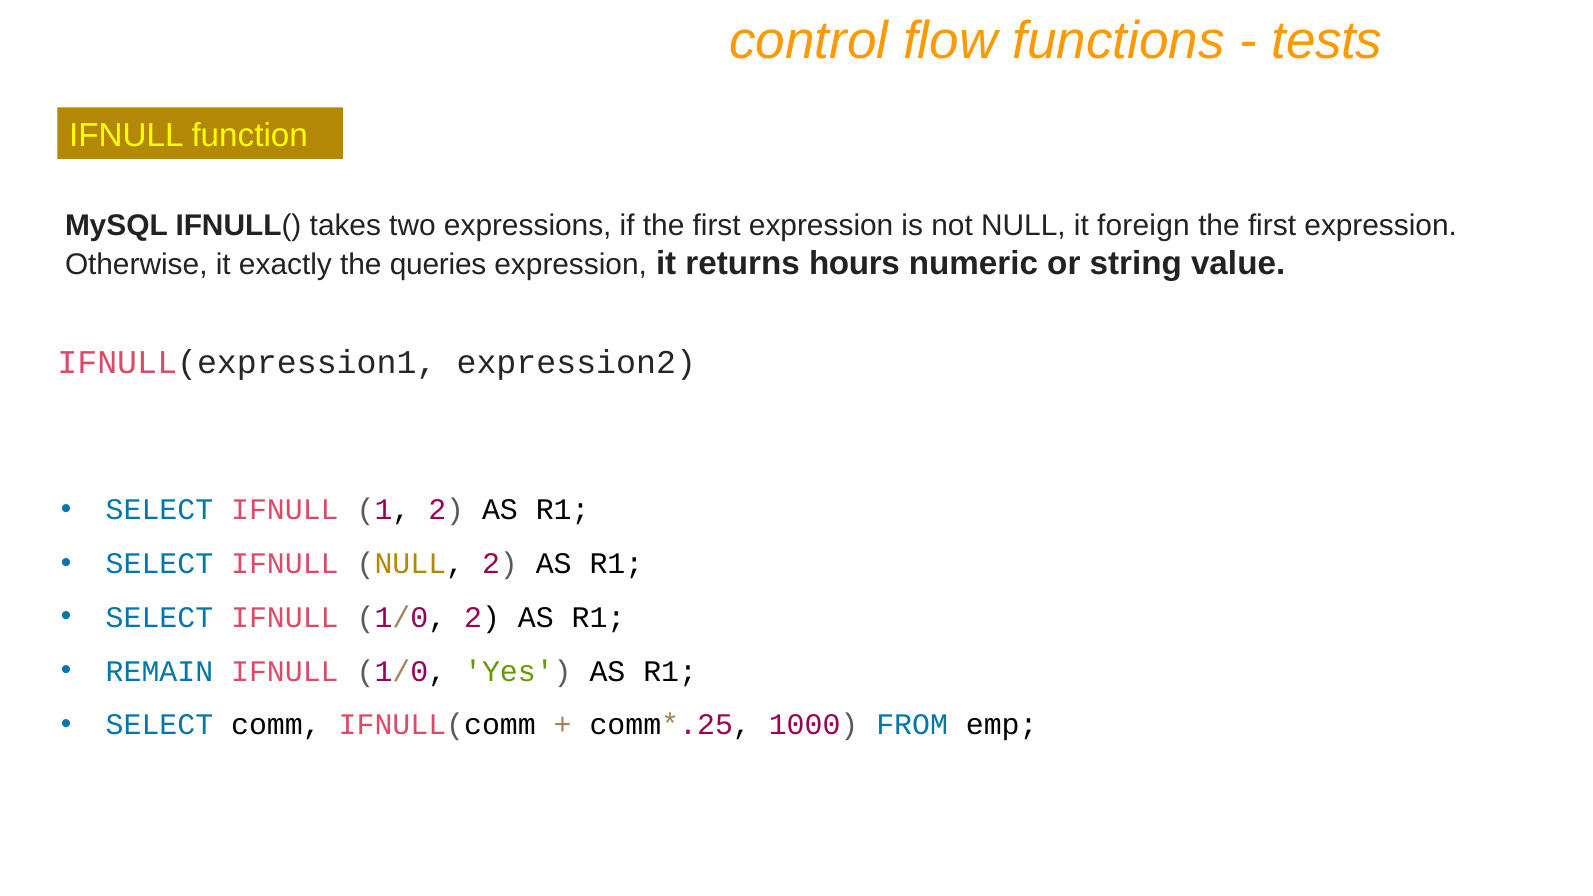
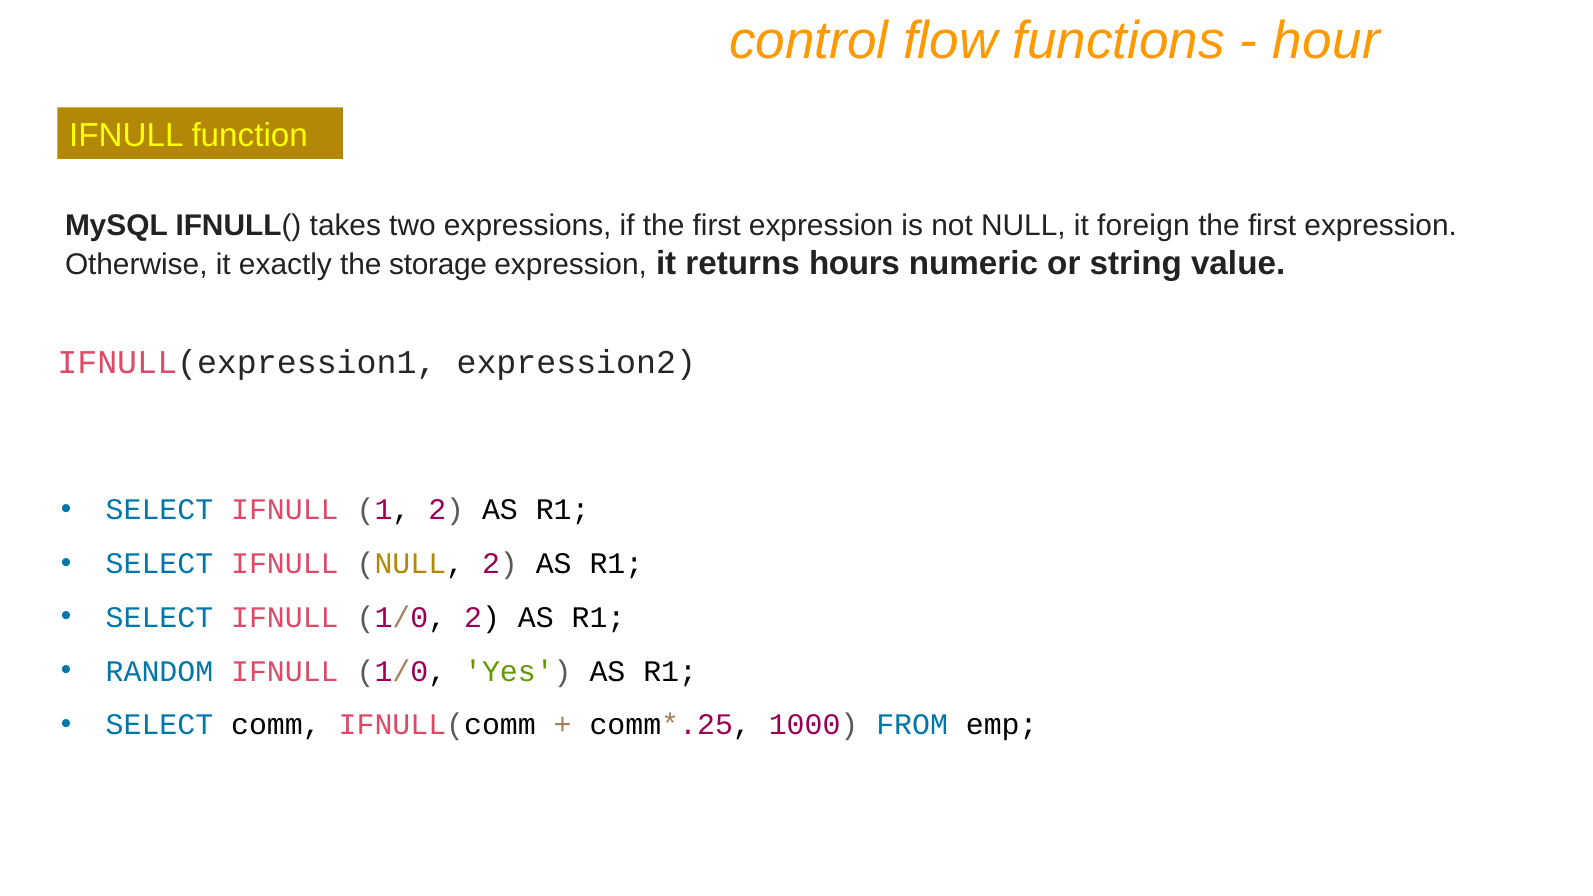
tests: tests -> hour
queries: queries -> storage
REMAIN: REMAIN -> RANDOM
